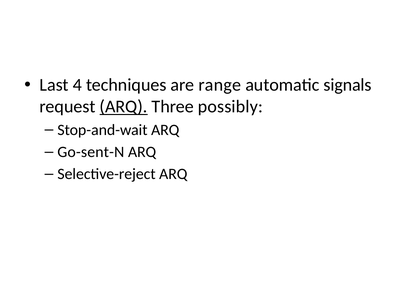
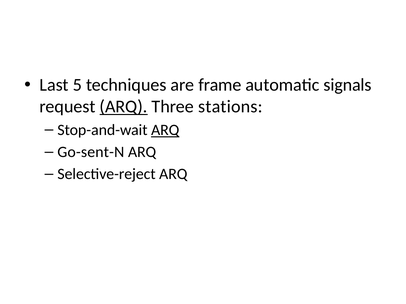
4: 4 -> 5
range: range -> frame
possibly: possibly -> stations
ARQ at (165, 130) underline: none -> present
